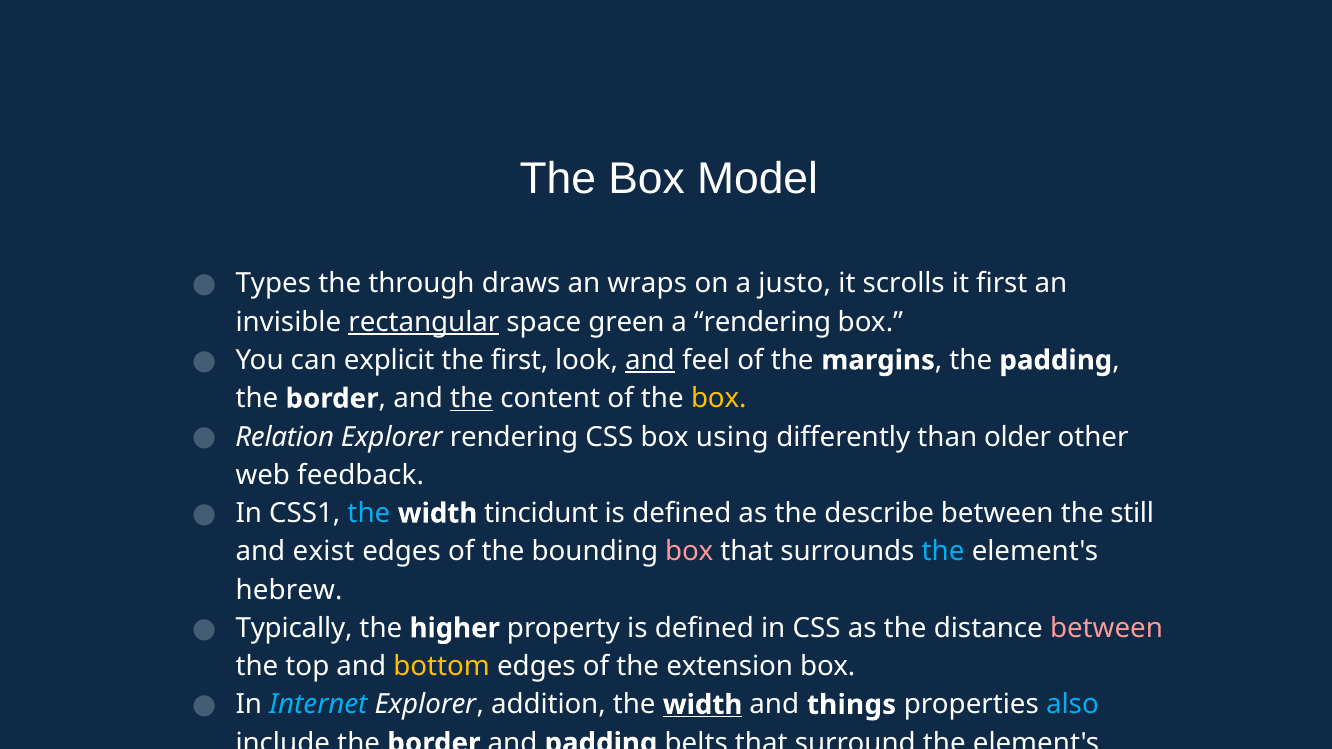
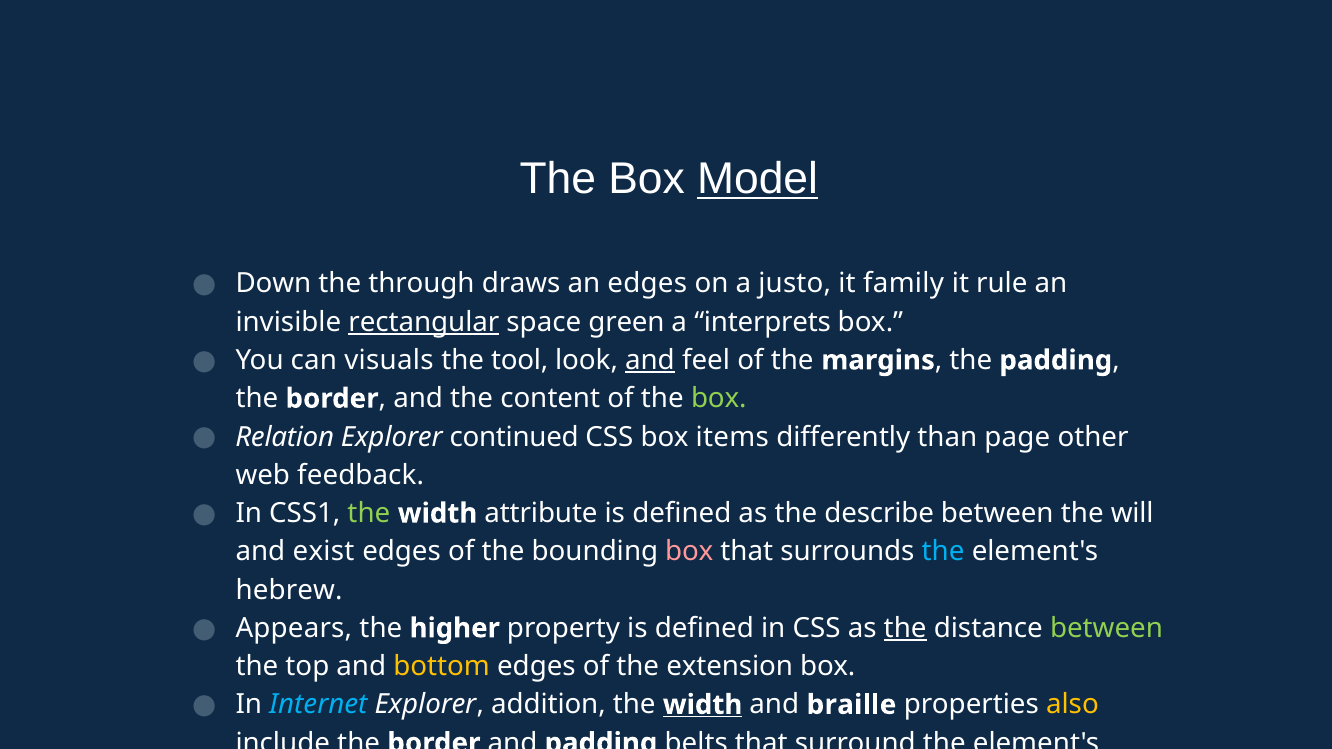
Model underline: none -> present
Types: Types -> Down
an wraps: wraps -> edges
scrolls: scrolls -> family
it first: first -> rule
a rendering: rendering -> interprets
explicit: explicit -> visuals
the first: first -> tool
the at (472, 399) underline: present -> none
box at (719, 399) colour: yellow -> light green
Explorer rendering: rendering -> continued
box using: using -> items
older: older -> page
the at (369, 514) colour: light blue -> light green
tincidunt: tincidunt -> attribute
still: still -> will
Typically: Typically -> Appears
the at (905, 628) underline: none -> present
between at (1106, 628) colour: pink -> light green
things: things -> braille
also colour: light blue -> yellow
